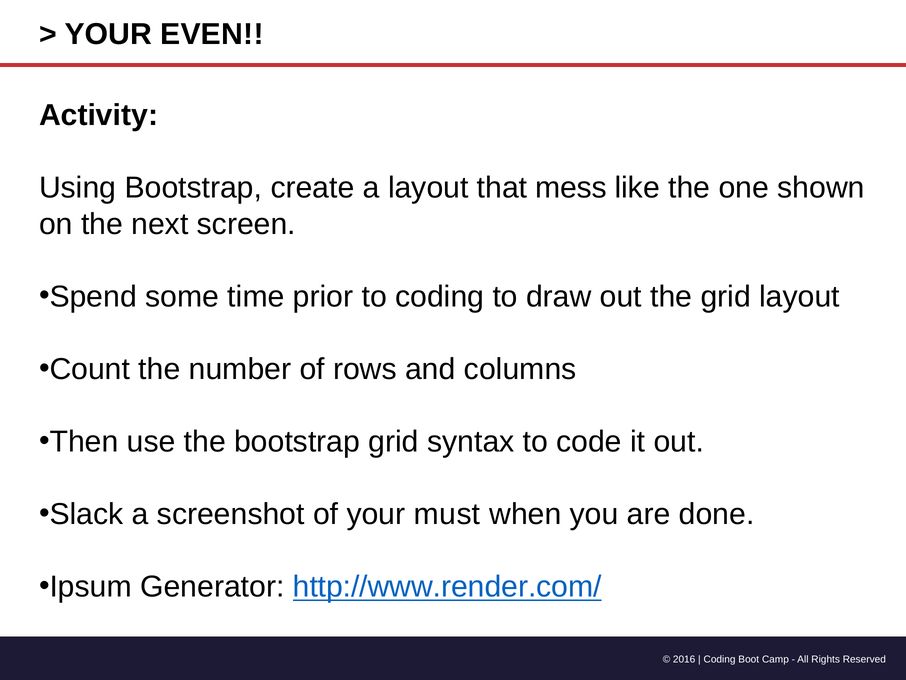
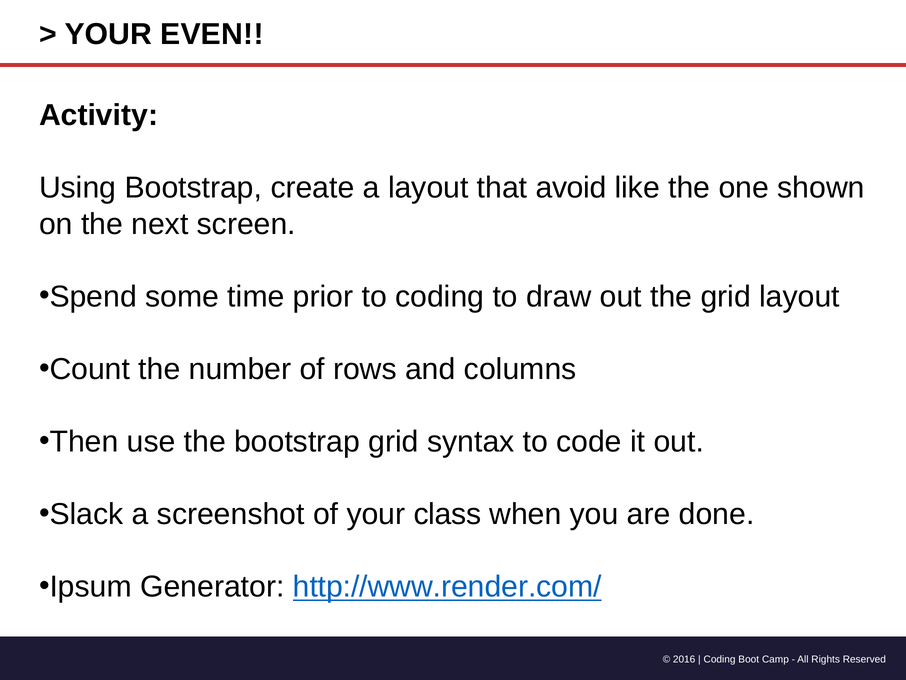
mess: mess -> avoid
must: must -> class
